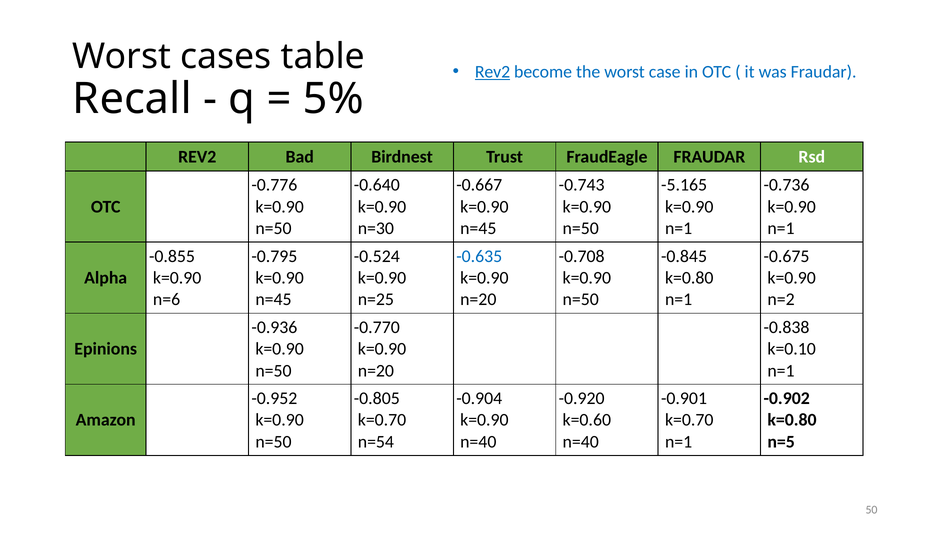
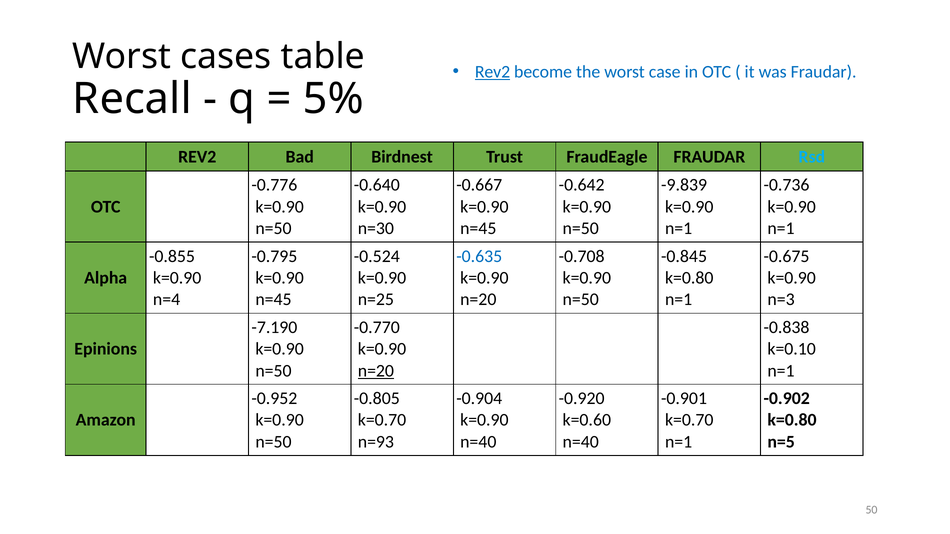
Rsd colour: white -> light blue
-0.743: -0.743 -> -0.642
-5.165: -5.165 -> -9.839
n=6: n=6 -> n=4
n=2: n=2 -> n=3
-0.936: -0.936 -> -7.190
n=20 at (376, 371) underline: none -> present
n=54: n=54 -> n=93
